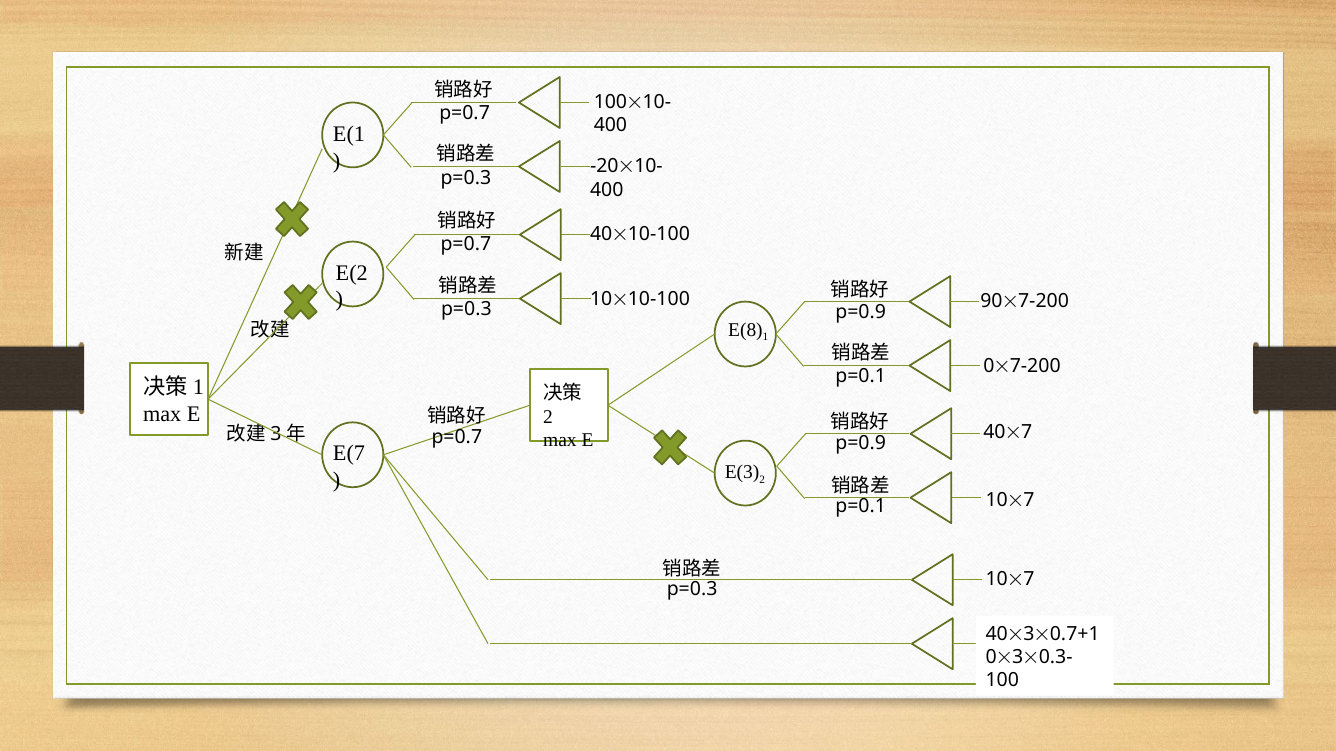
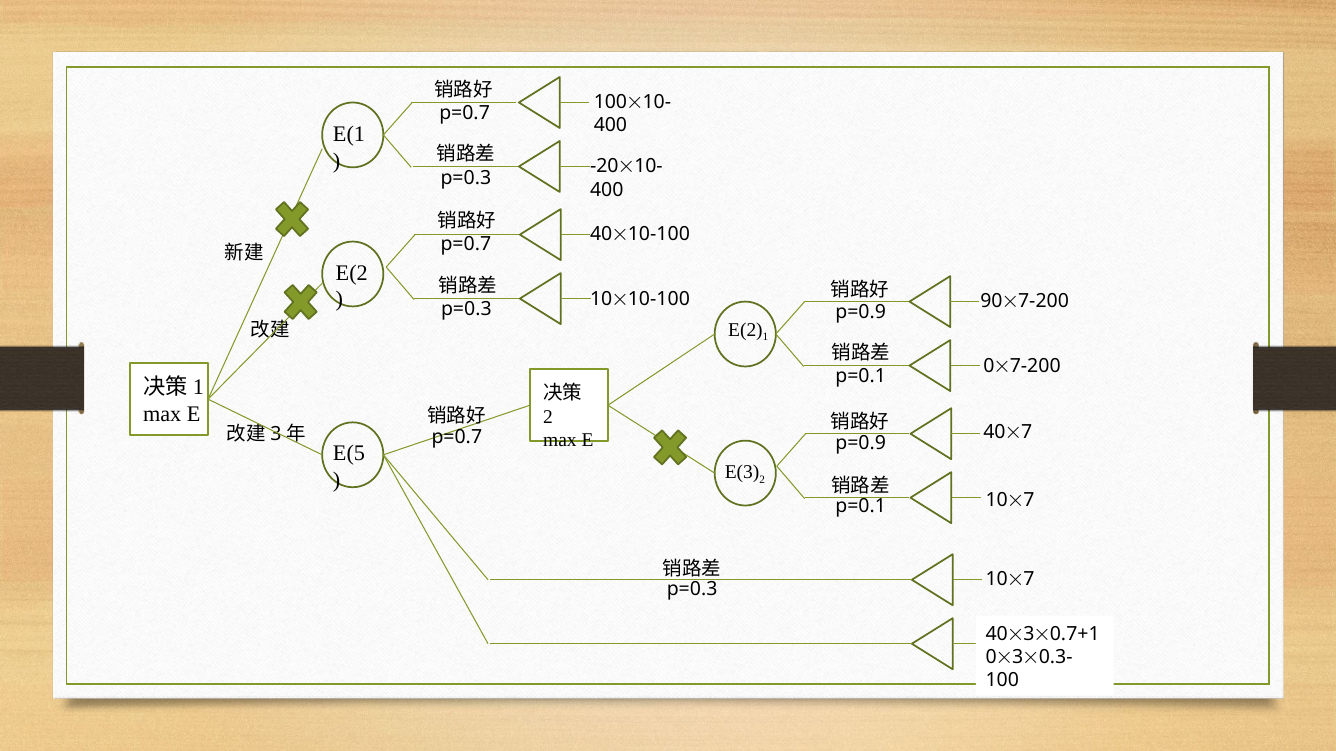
E(8 at (745, 330): E(8 -> E(2
E(7: E(7 -> E(5
